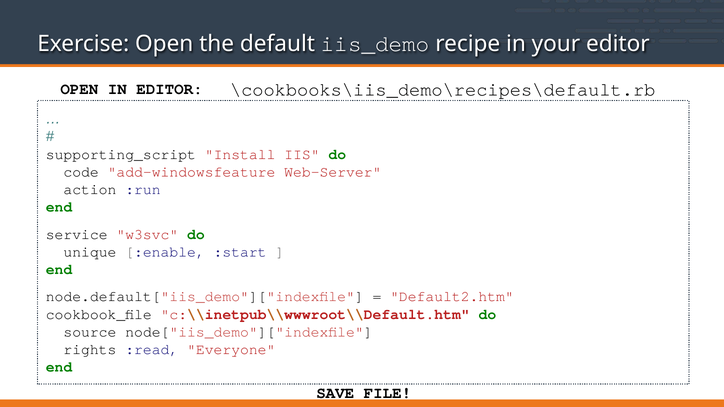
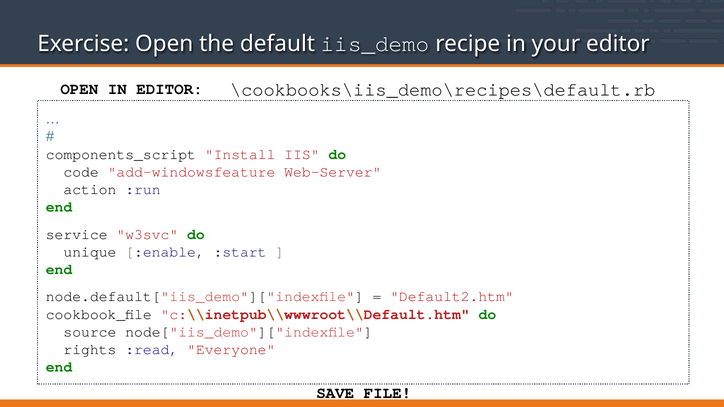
supporting_script: supporting_script -> components_script
